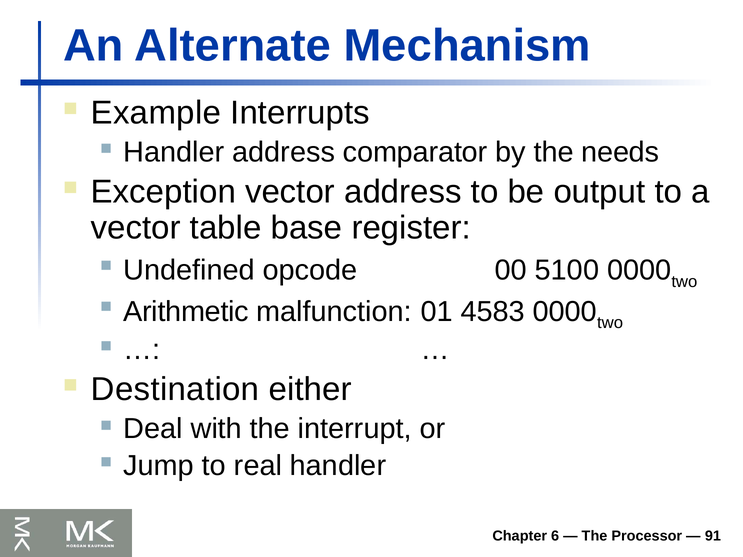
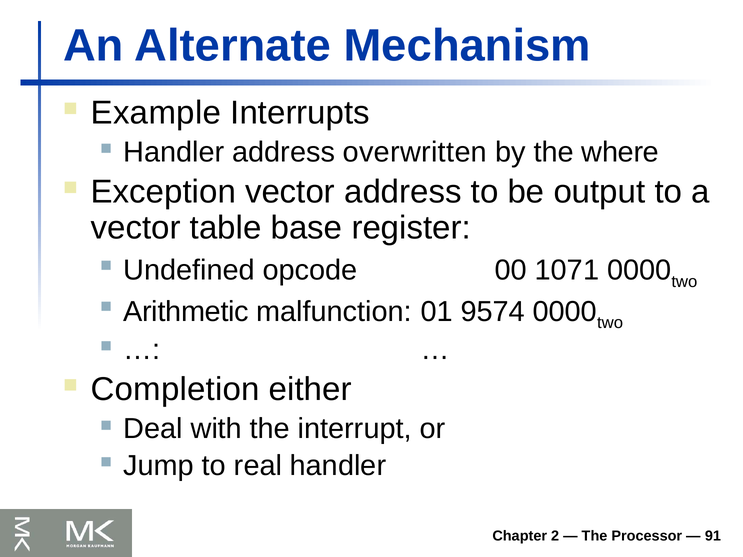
comparator: comparator -> overwritten
needs: needs -> where
5100: 5100 -> 1071
4583: 4583 -> 9574
Destination: Destination -> Completion
6: 6 -> 2
